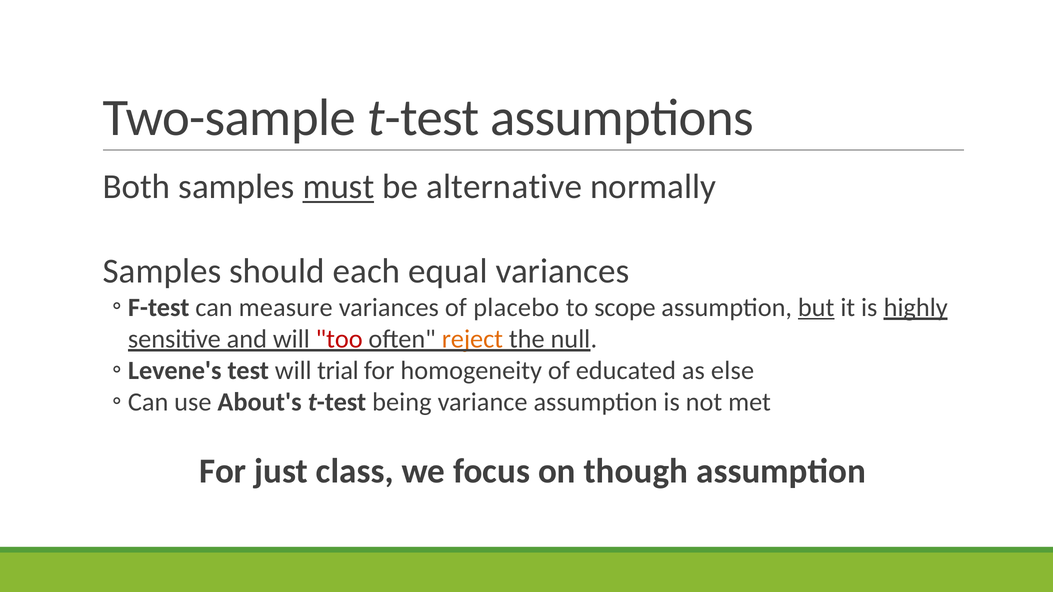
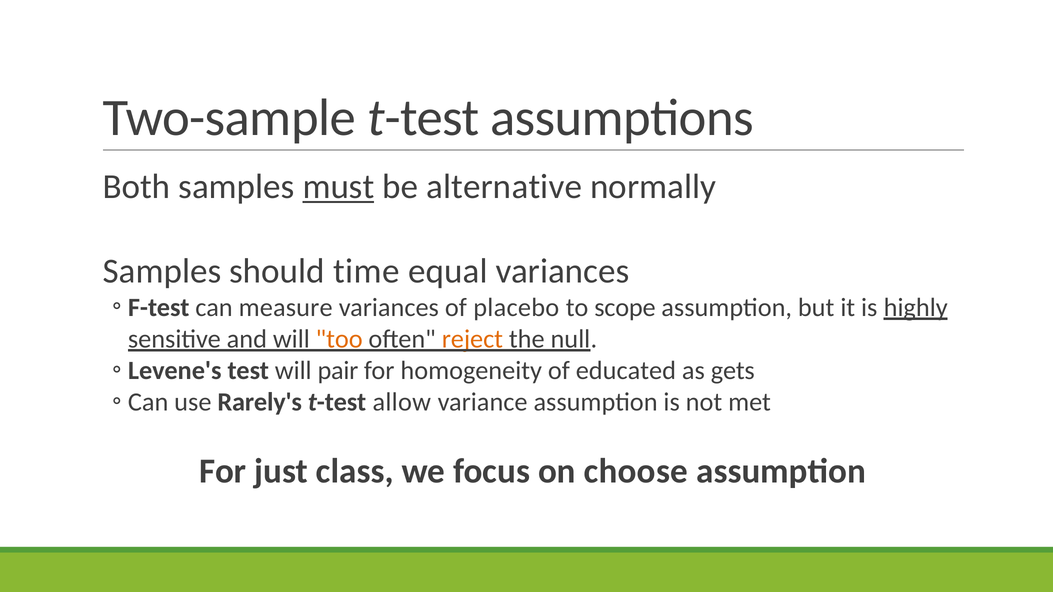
each: each -> time
but underline: present -> none
too colour: red -> orange
trial: trial -> pair
else: else -> gets
About's: About's -> Rarely's
being: being -> allow
though: though -> choose
